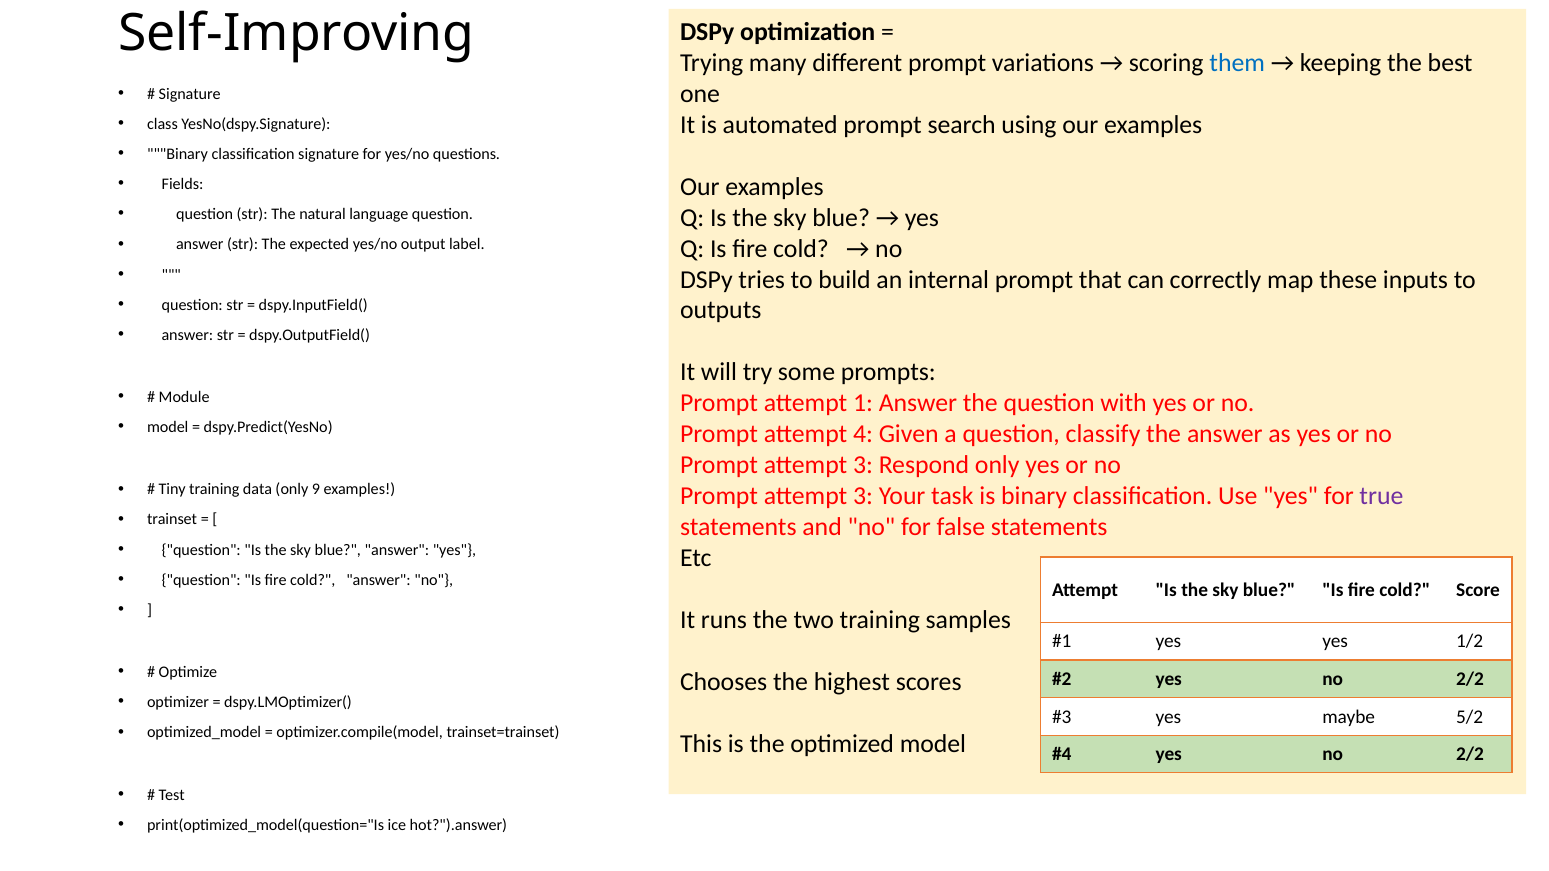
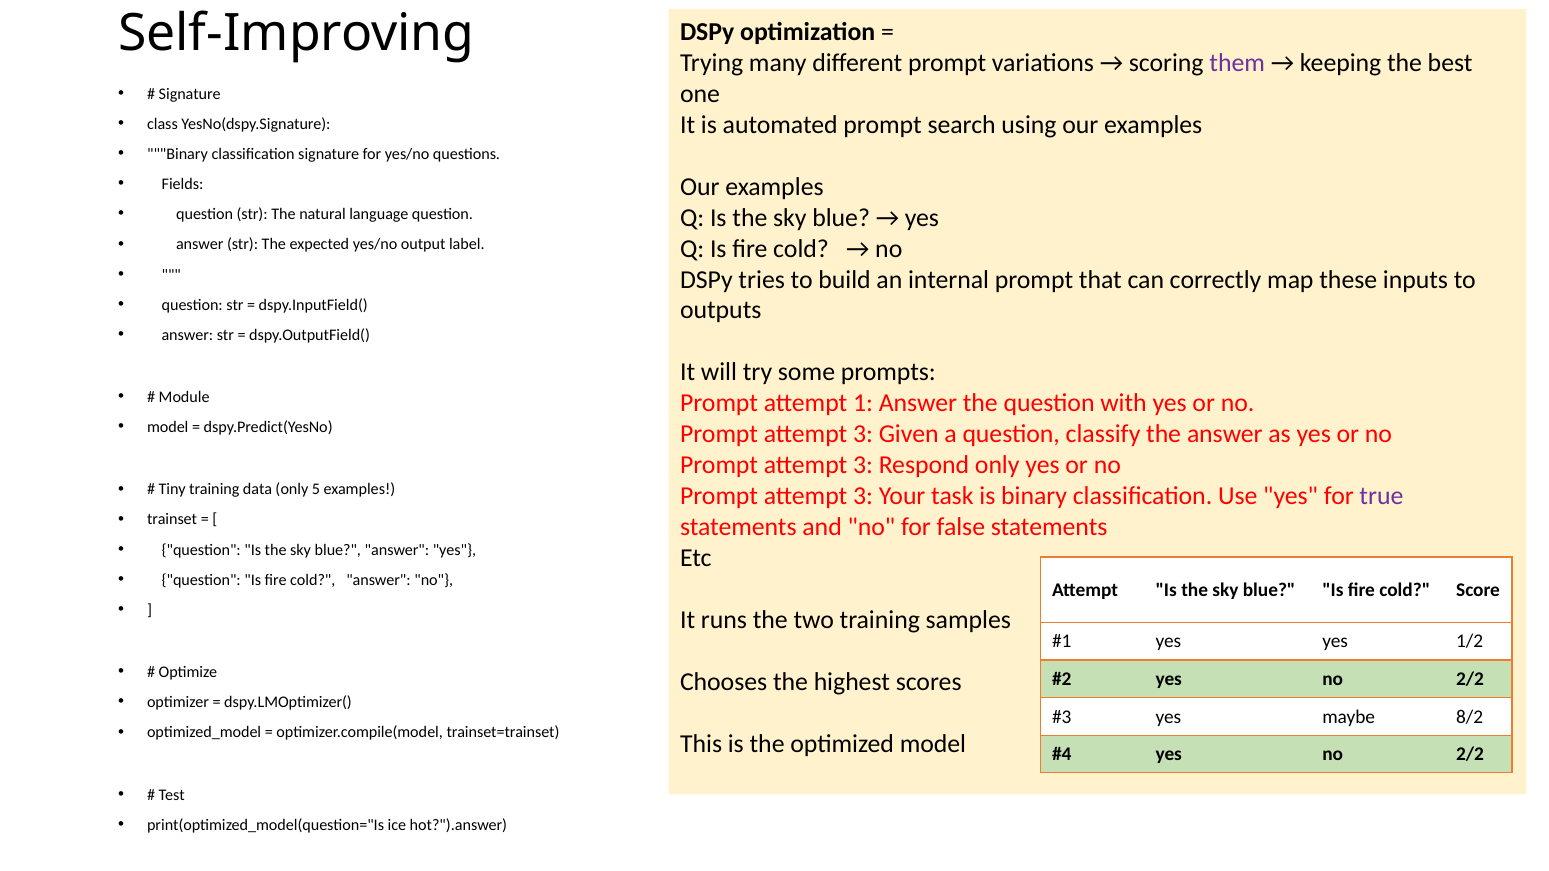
them colour: blue -> purple
4 at (863, 434): 4 -> 3
9: 9 -> 5
5/2: 5/2 -> 8/2
